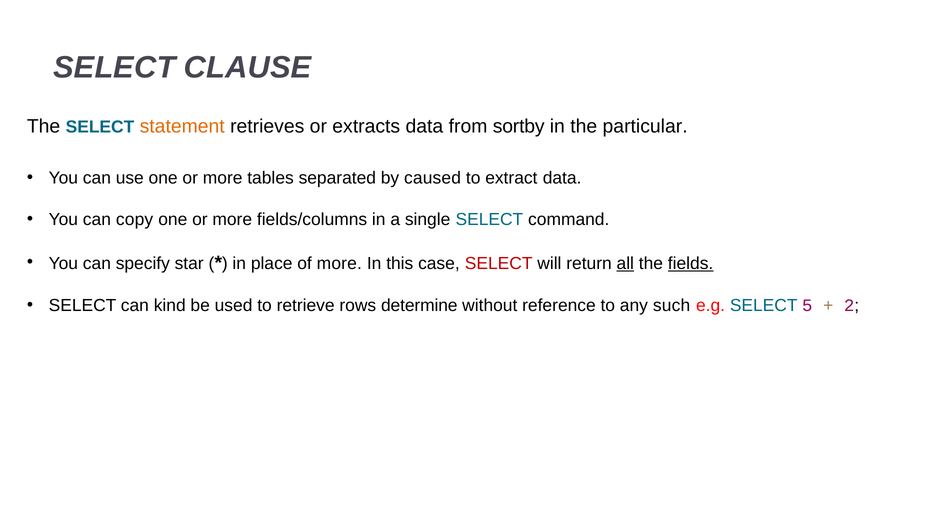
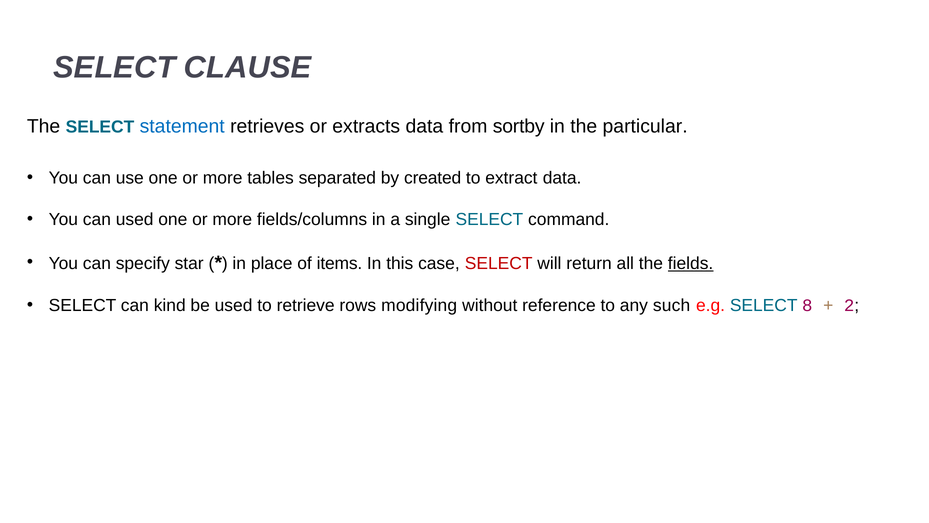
statement colour: orange -> blue
caused: caused -> created
can copy: copy -> used
of more: more -> items
all underline: present -> none
determine: determine -> modifying
5: 5 -> 8
